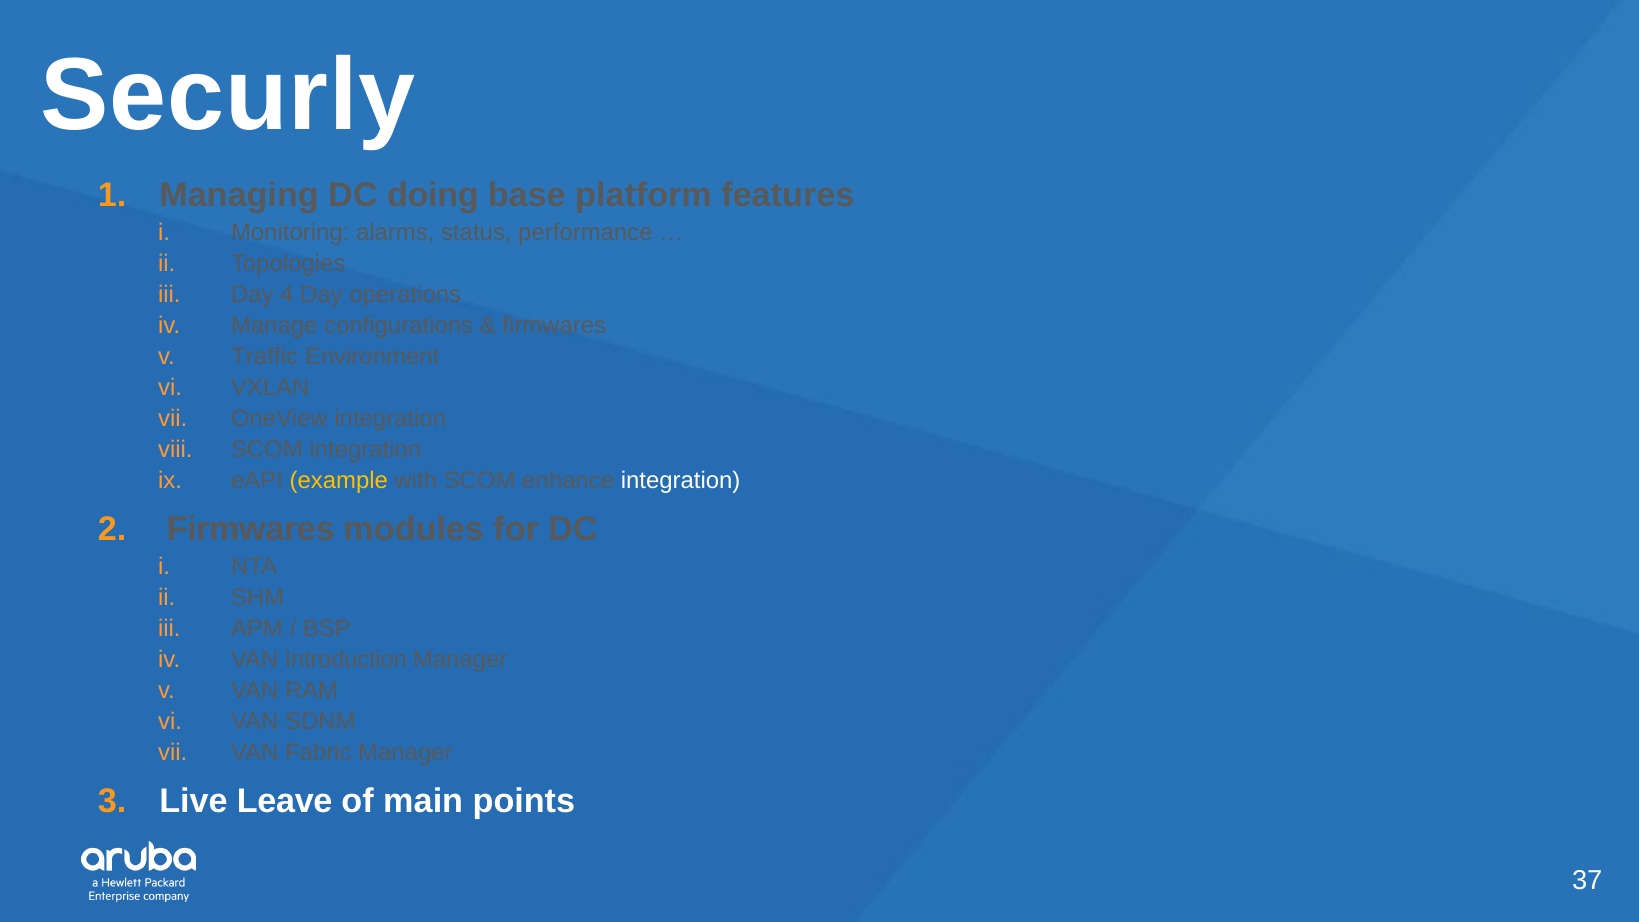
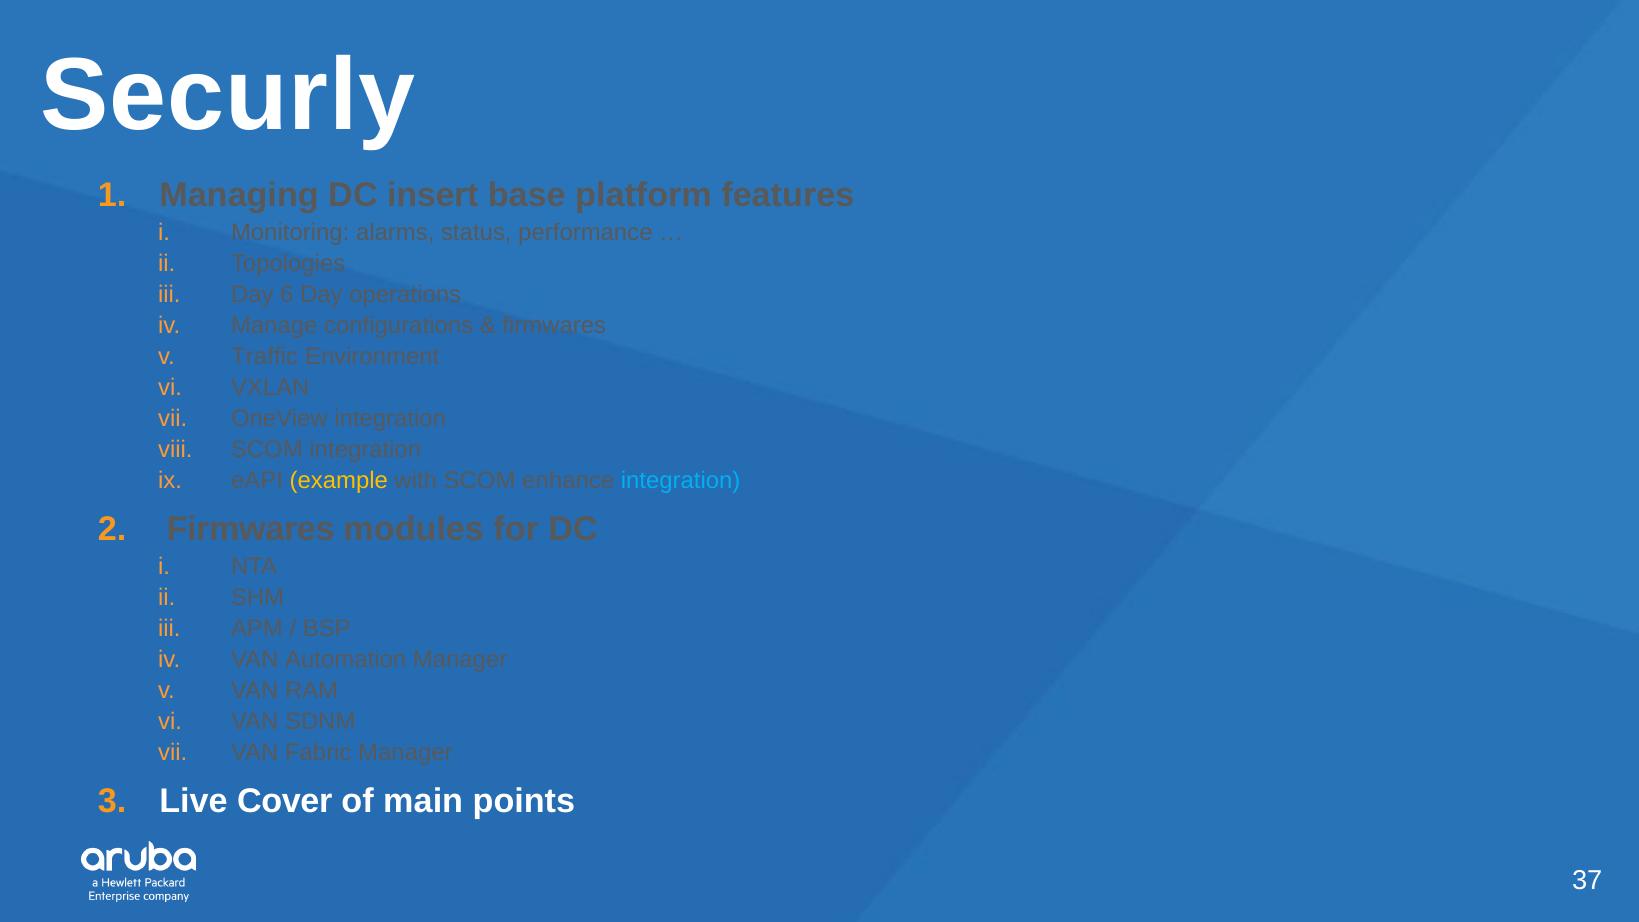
doing: doing -> insert
4: 4 -> 6
integration at (681, 481) colour: white -> light blue
Introduction: Introduction -> Automation
Leave: Leave -> Cover
